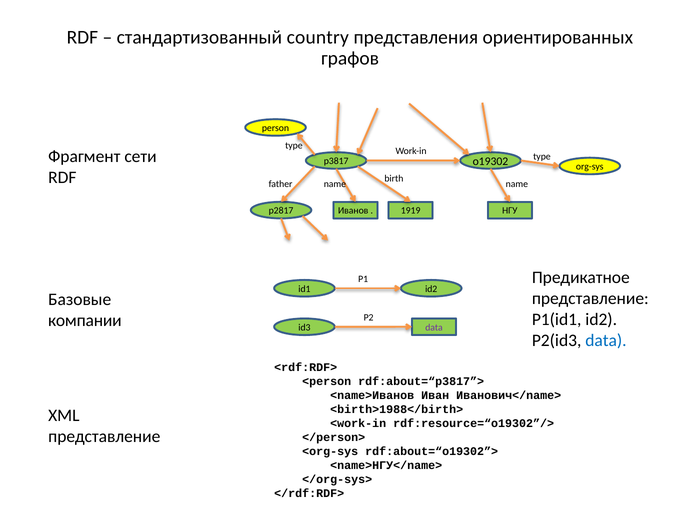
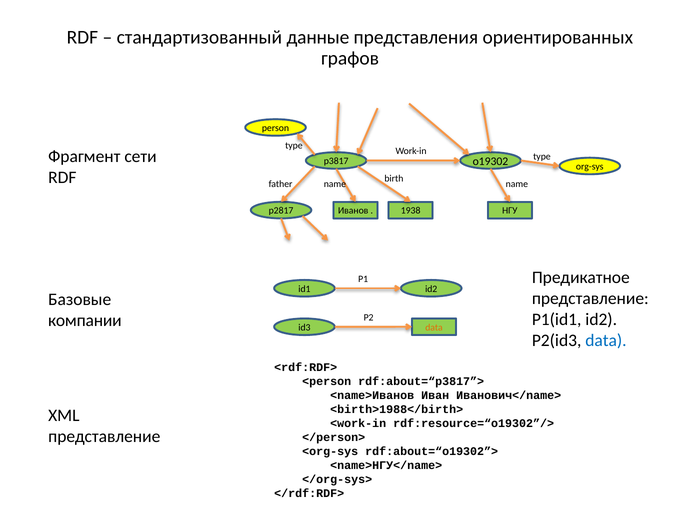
country: country -> данные
1919: 1919 -> 1938
data at (434, 327) colour: purple -> orange
